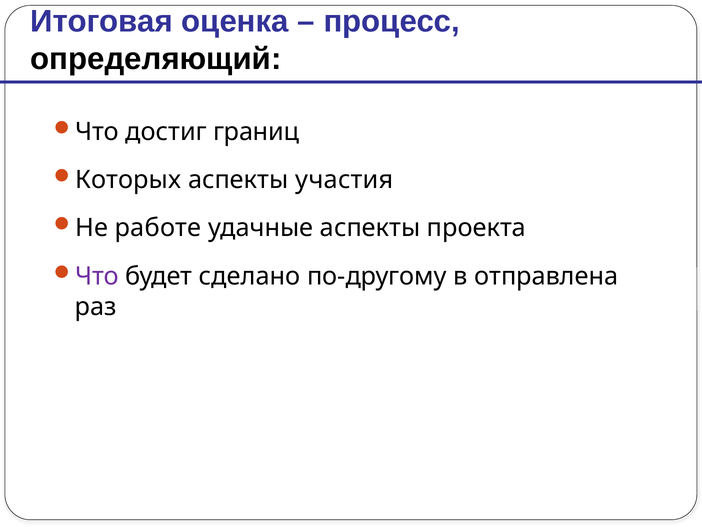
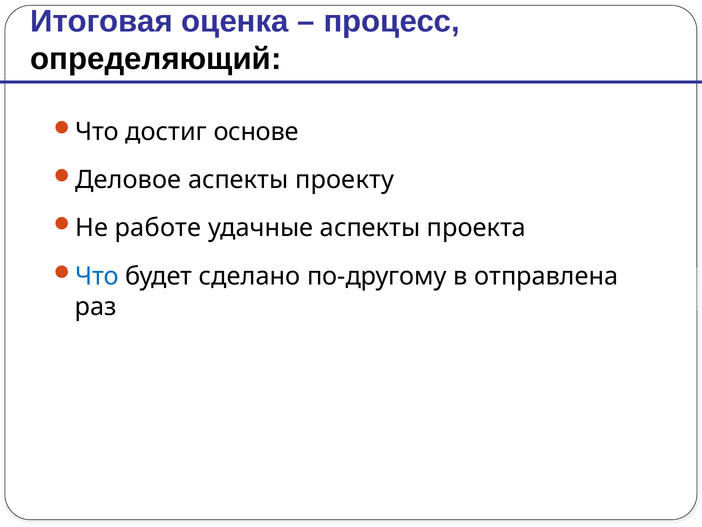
границ: границ -> основе
Которых: Которых -> Деловое
участия: участия -> проекту
Что at (97, 276) colour: purple -> blue
